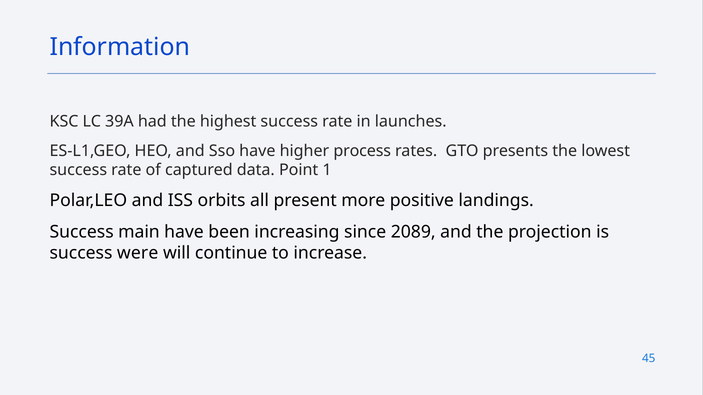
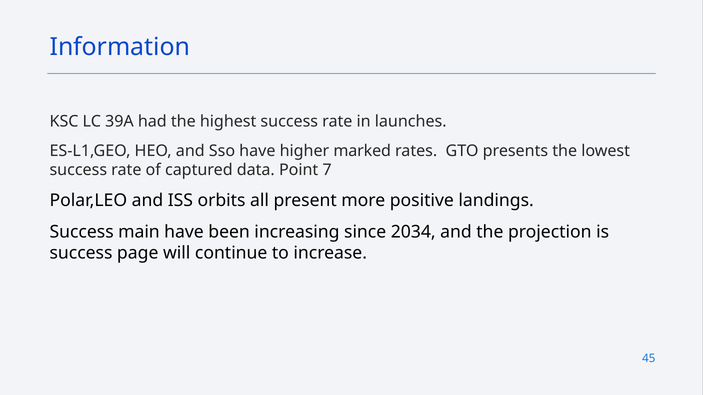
process: process -> marked
1: 1 -> 7
2089: 2089 -> 2034
were: were -> page
